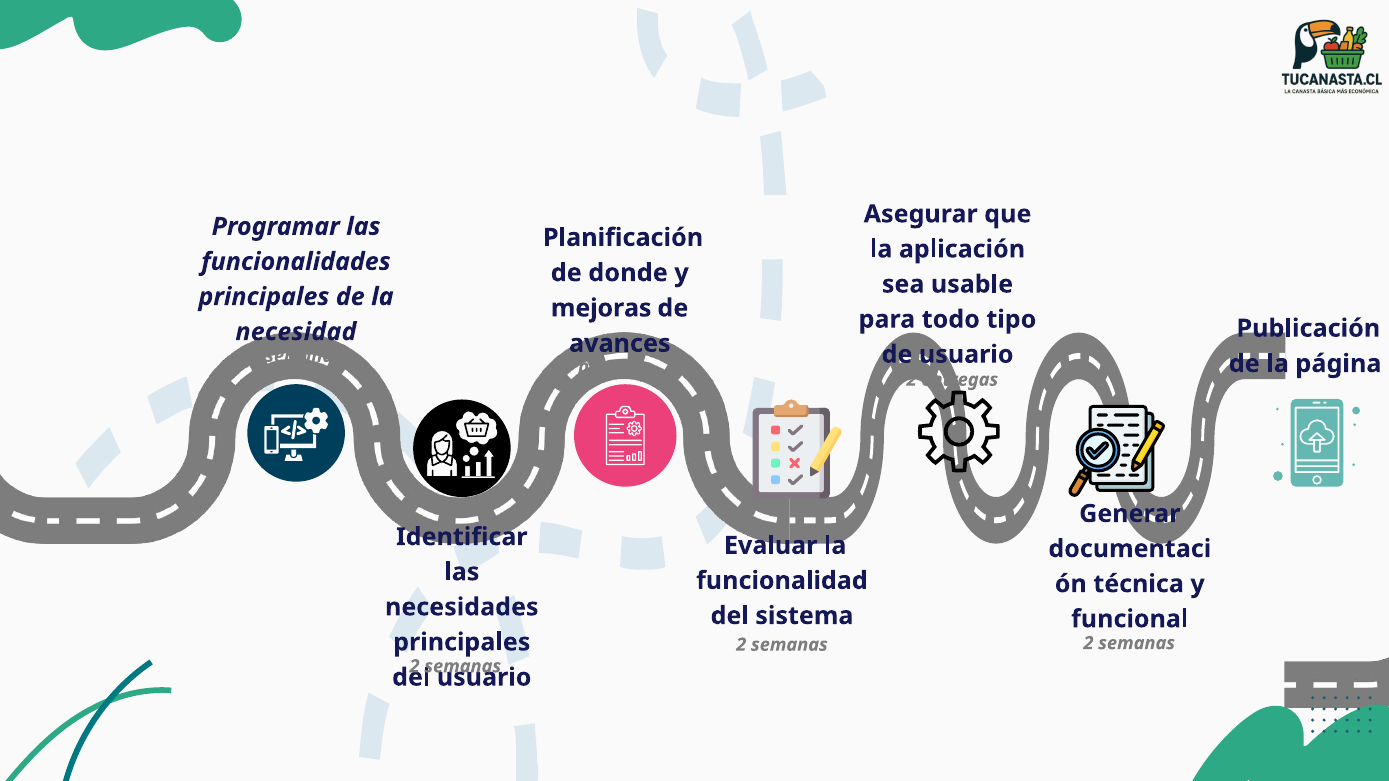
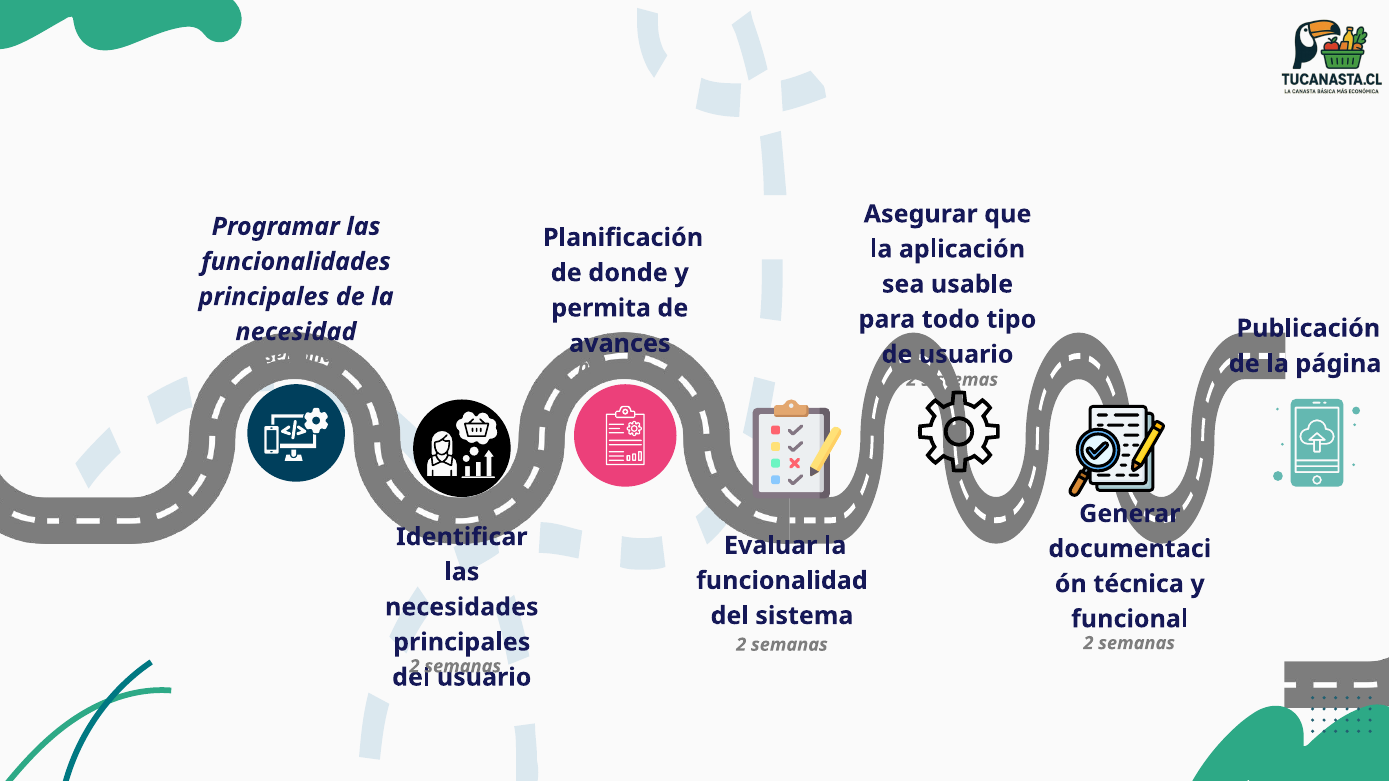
mejoras: mejoras -> permita
entregas: entregas -> sistemas
